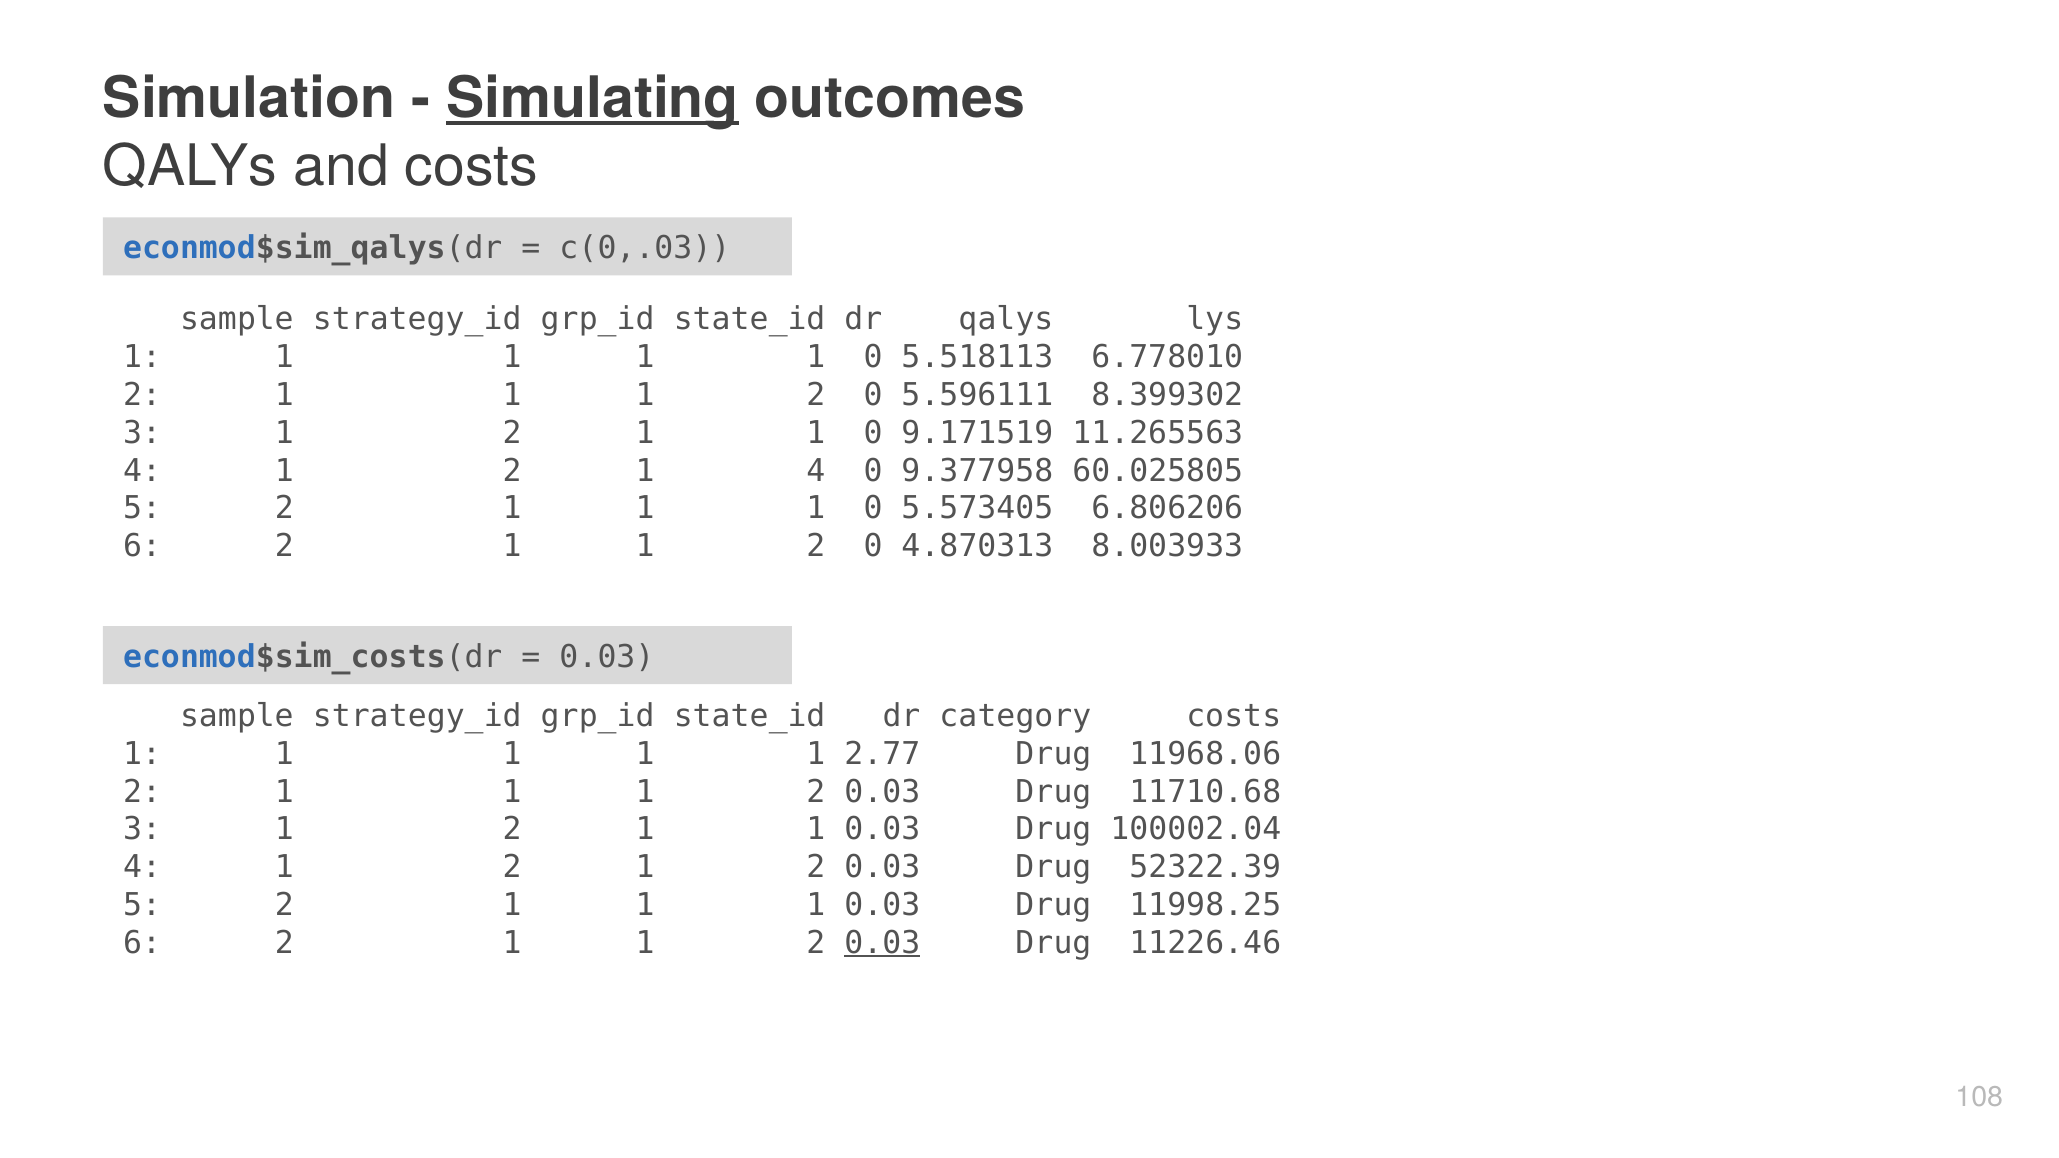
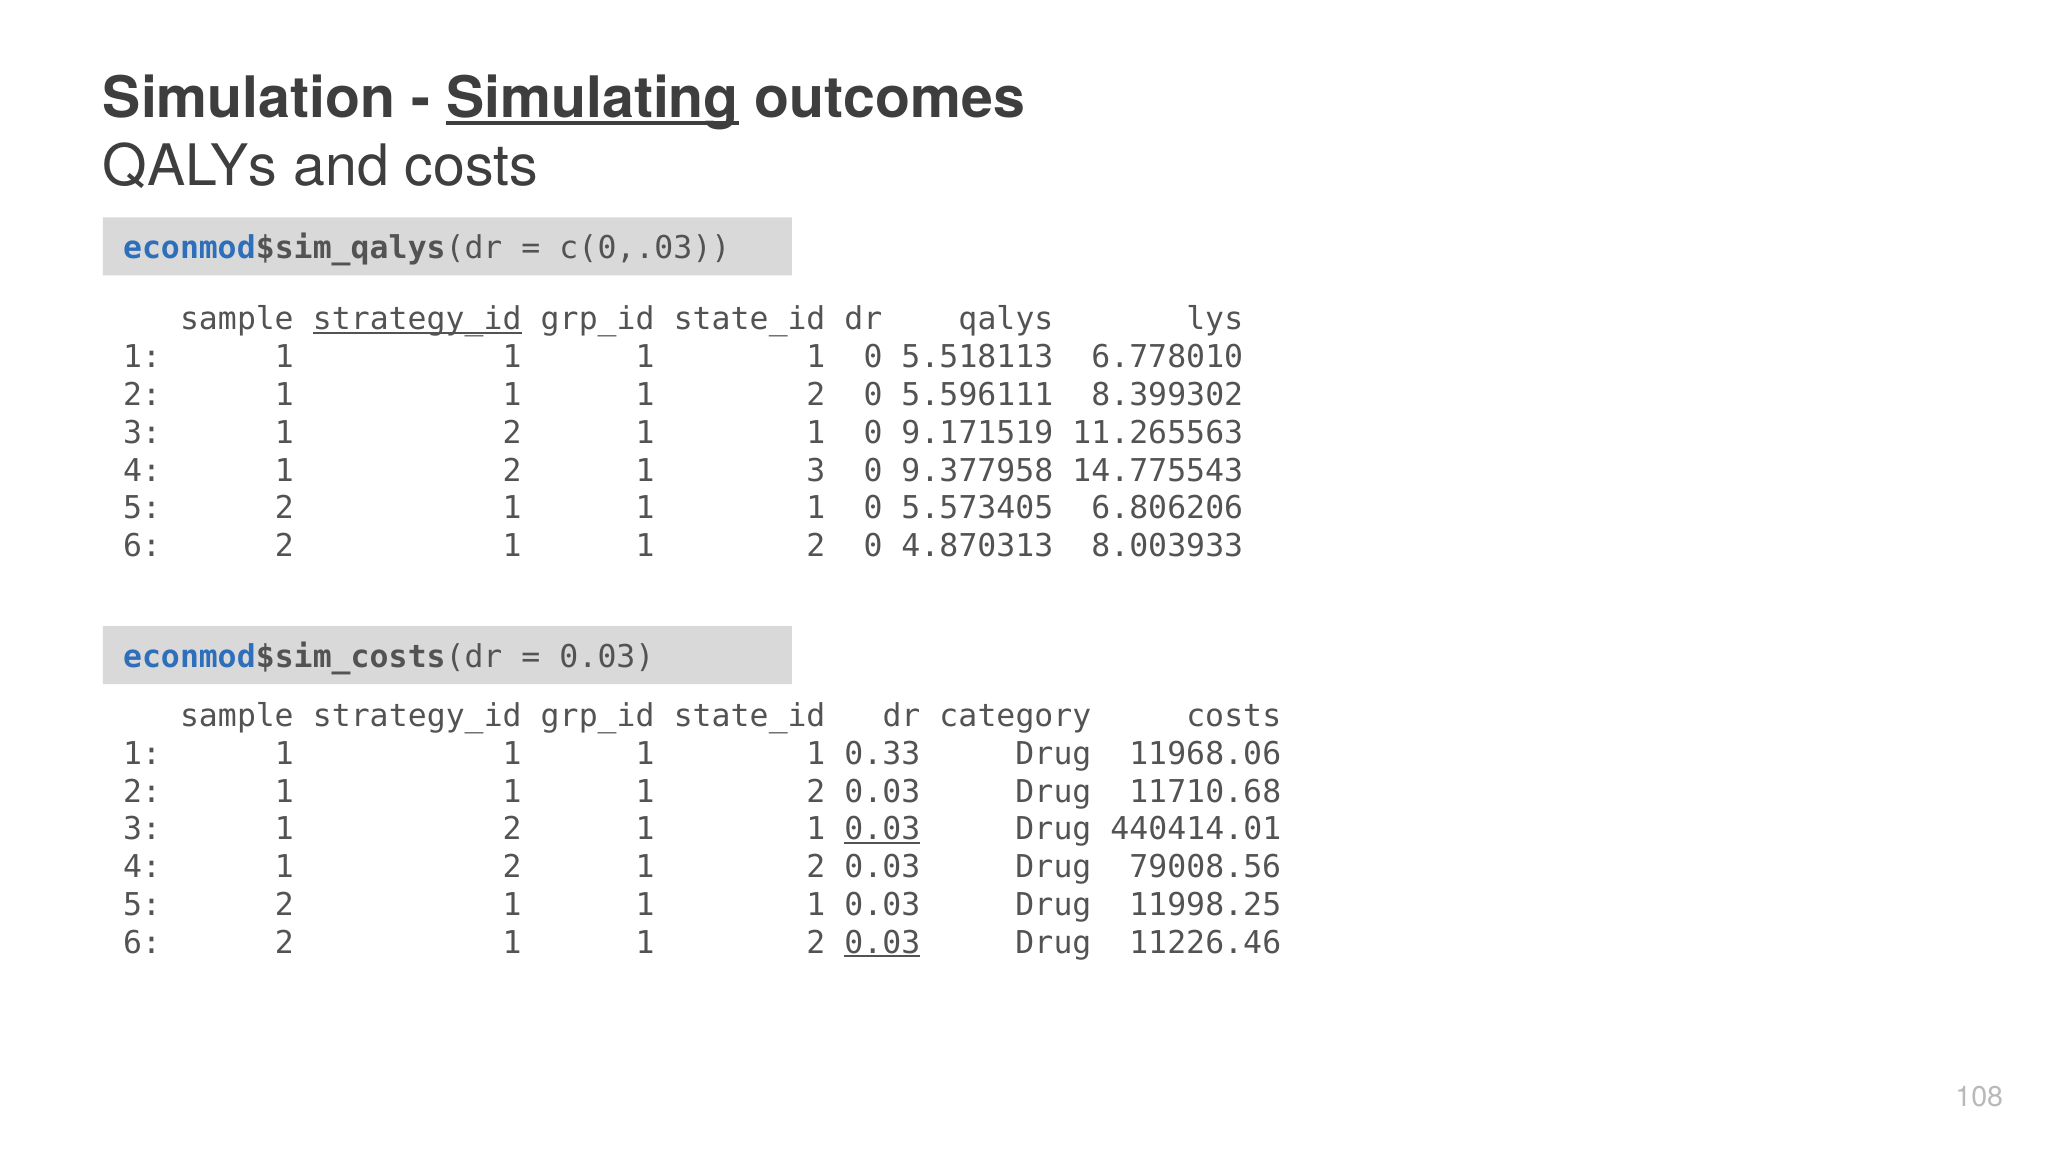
strategy_id at (417, 320) underline: none -> present
1 4: 4 -> 3
60.025805: 60.025805 -> 14.775543
2.77: 2.77 -> 0.33
0.03 at (882, 830) underline: none -> present
100002.04: 100002.04 -> 440414.01
52322.39: 52322.39 -> 79008.56
